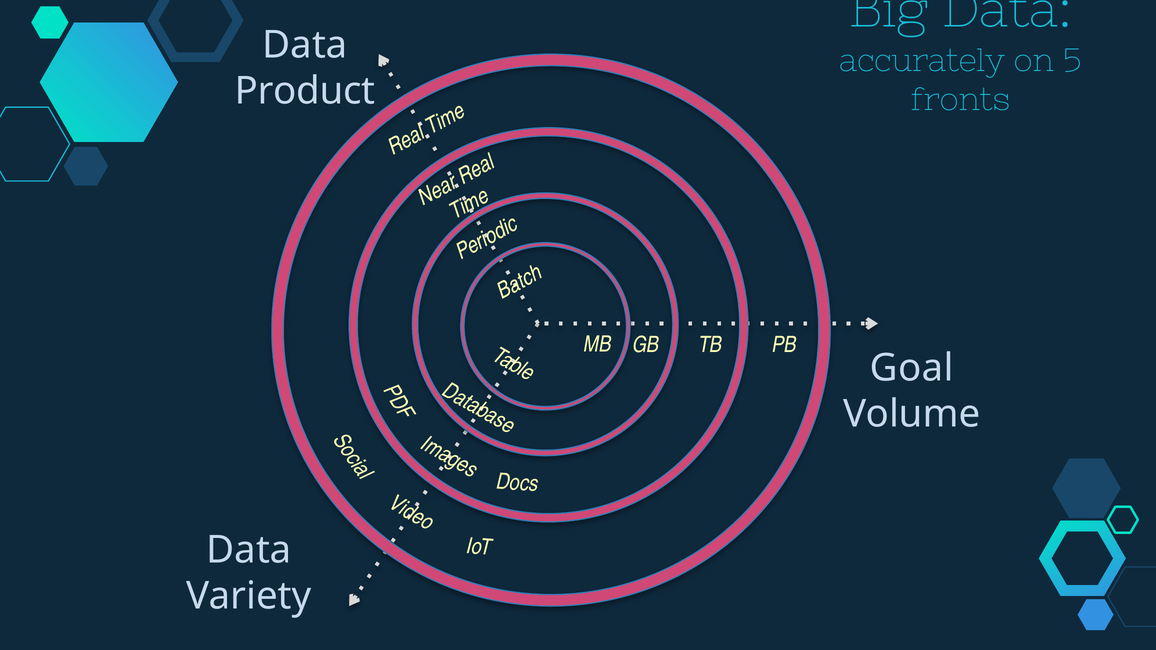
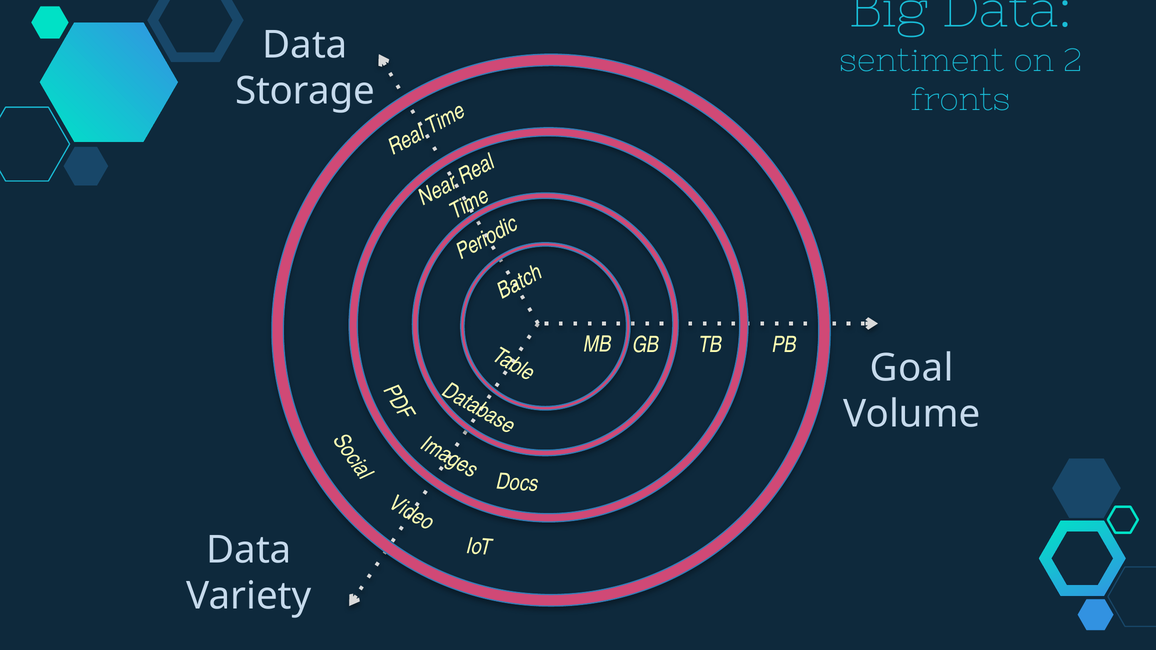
accurately: accurately -> sentiment
5: 5 -> 2
Product: Product -> Storage
